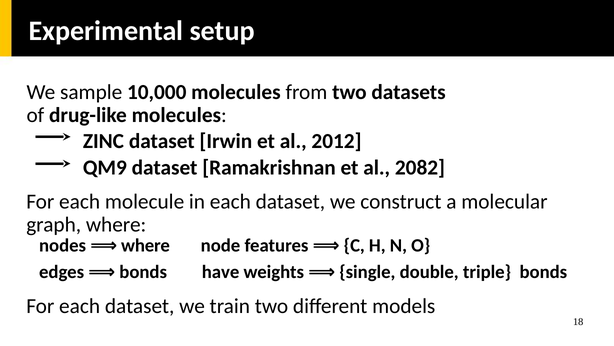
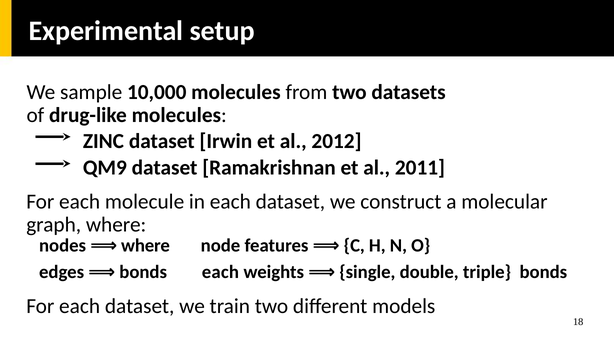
2082: 2082 -> 2011
have at (221, 271): have -> each
